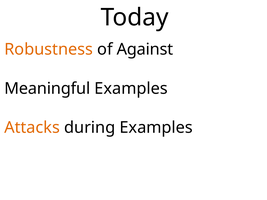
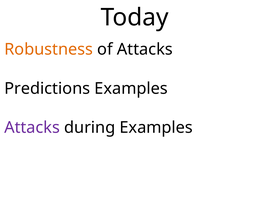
of Against: Against -> Attacks
Meaningful: Meaningful -> Predictions
Attacks at (32, 128) colour: orange -> purple
